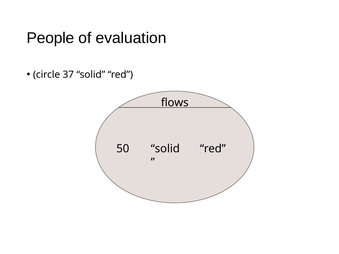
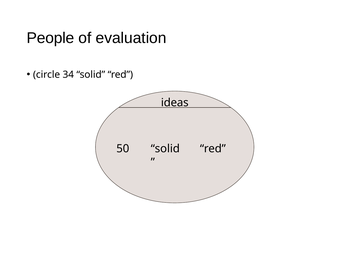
37: 37 -> 34
flows: flows -> ideas
